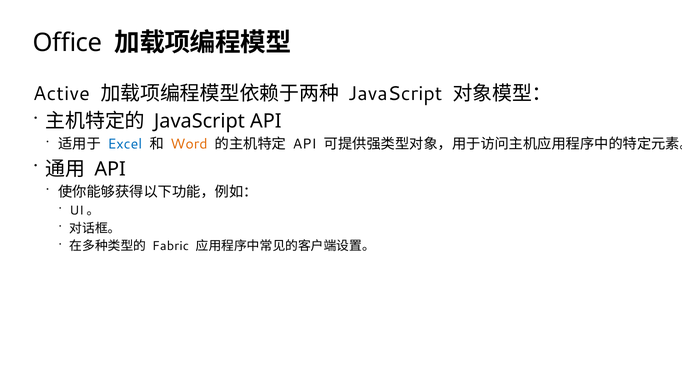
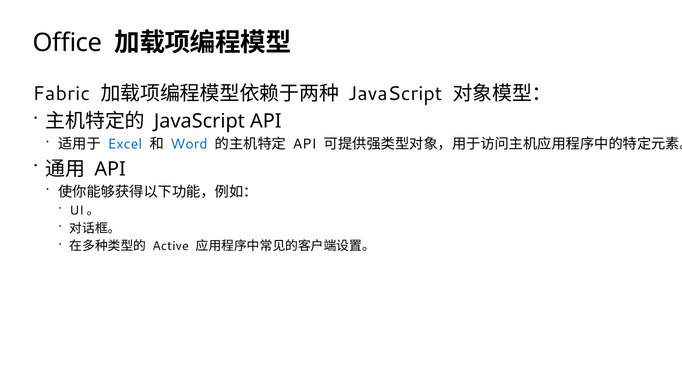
Active: Active -> Fabric
Word colour: orange -> blue
Fabric: Fabric -> Active
